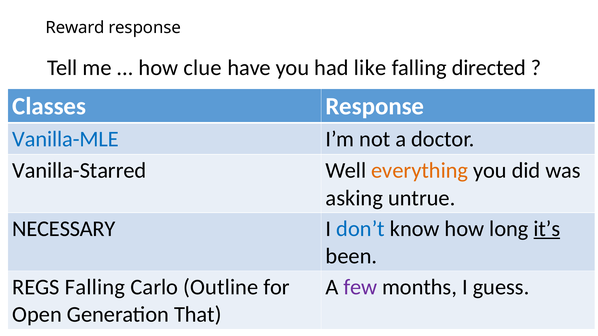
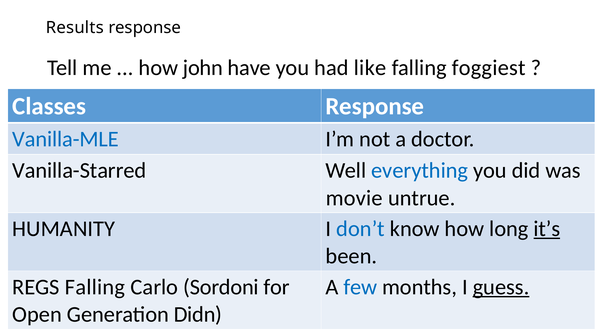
Reward: Reward -> Results
clue: clue -> john
directed: directed -> foggiest
everything colour: orange -> blue
asking: asking -> movie
NECESSARY: NECESSARY -> HUMANITY
Outline: Outline -> Sordoni
few colour: purple -> blue
guess underline: none -> present
That: That -> Didn
